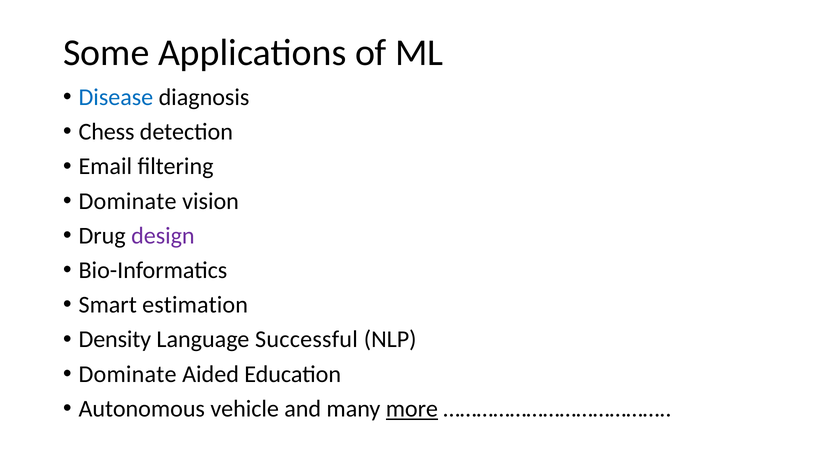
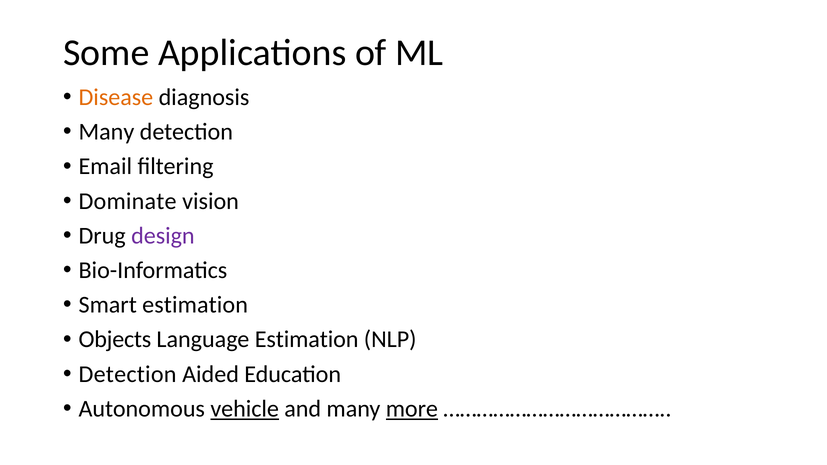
Disease colour: blue -> orange
Chess at (106, 132): Chess -> Many
Density: Density -> Objects
Language Successful: Successful -> Estimation
Dominate at (128, 374): Dominate -> Detection
vehicle underline: none -> present
